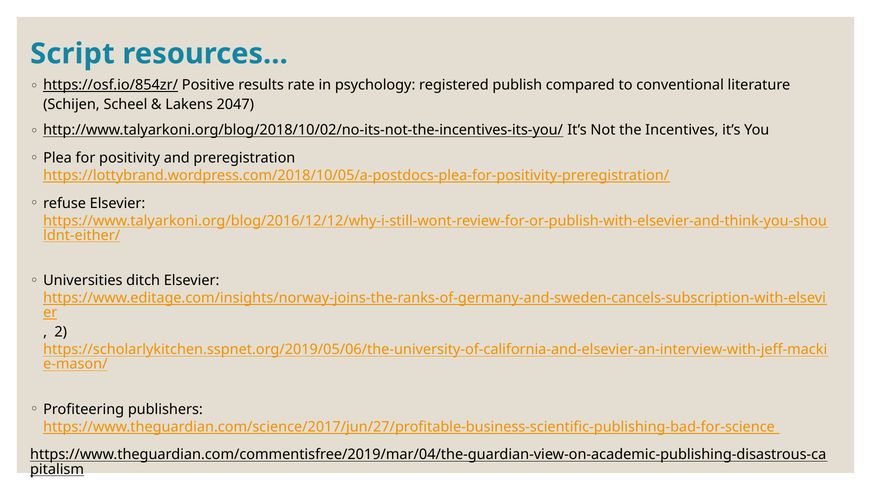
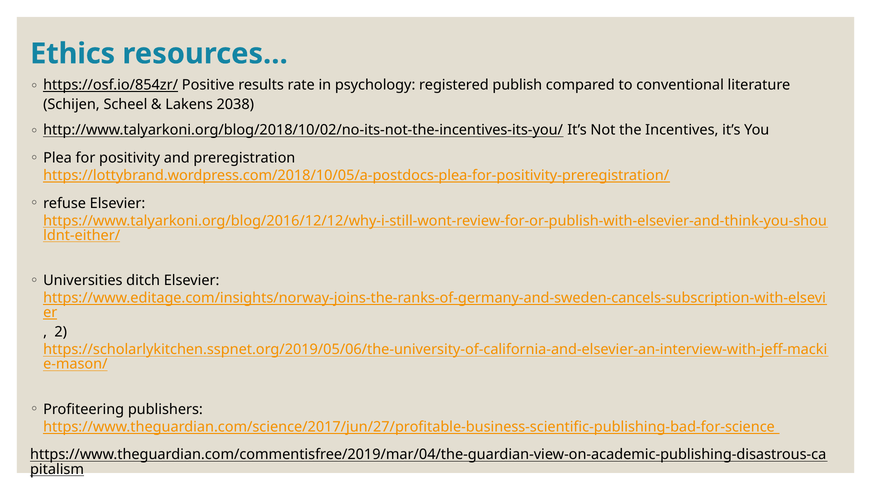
Script: Script -> Ethics
2047: 2047 -> 2038
